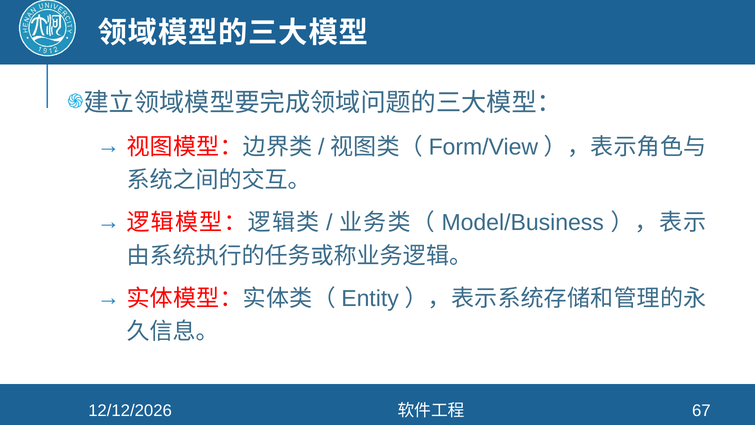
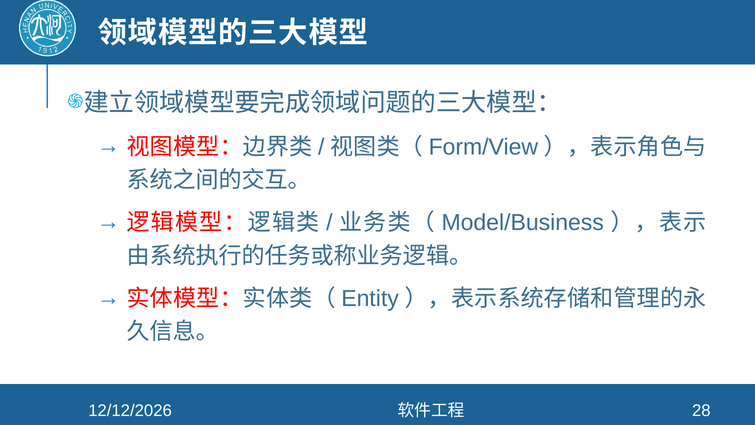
67: 67 -> 28
